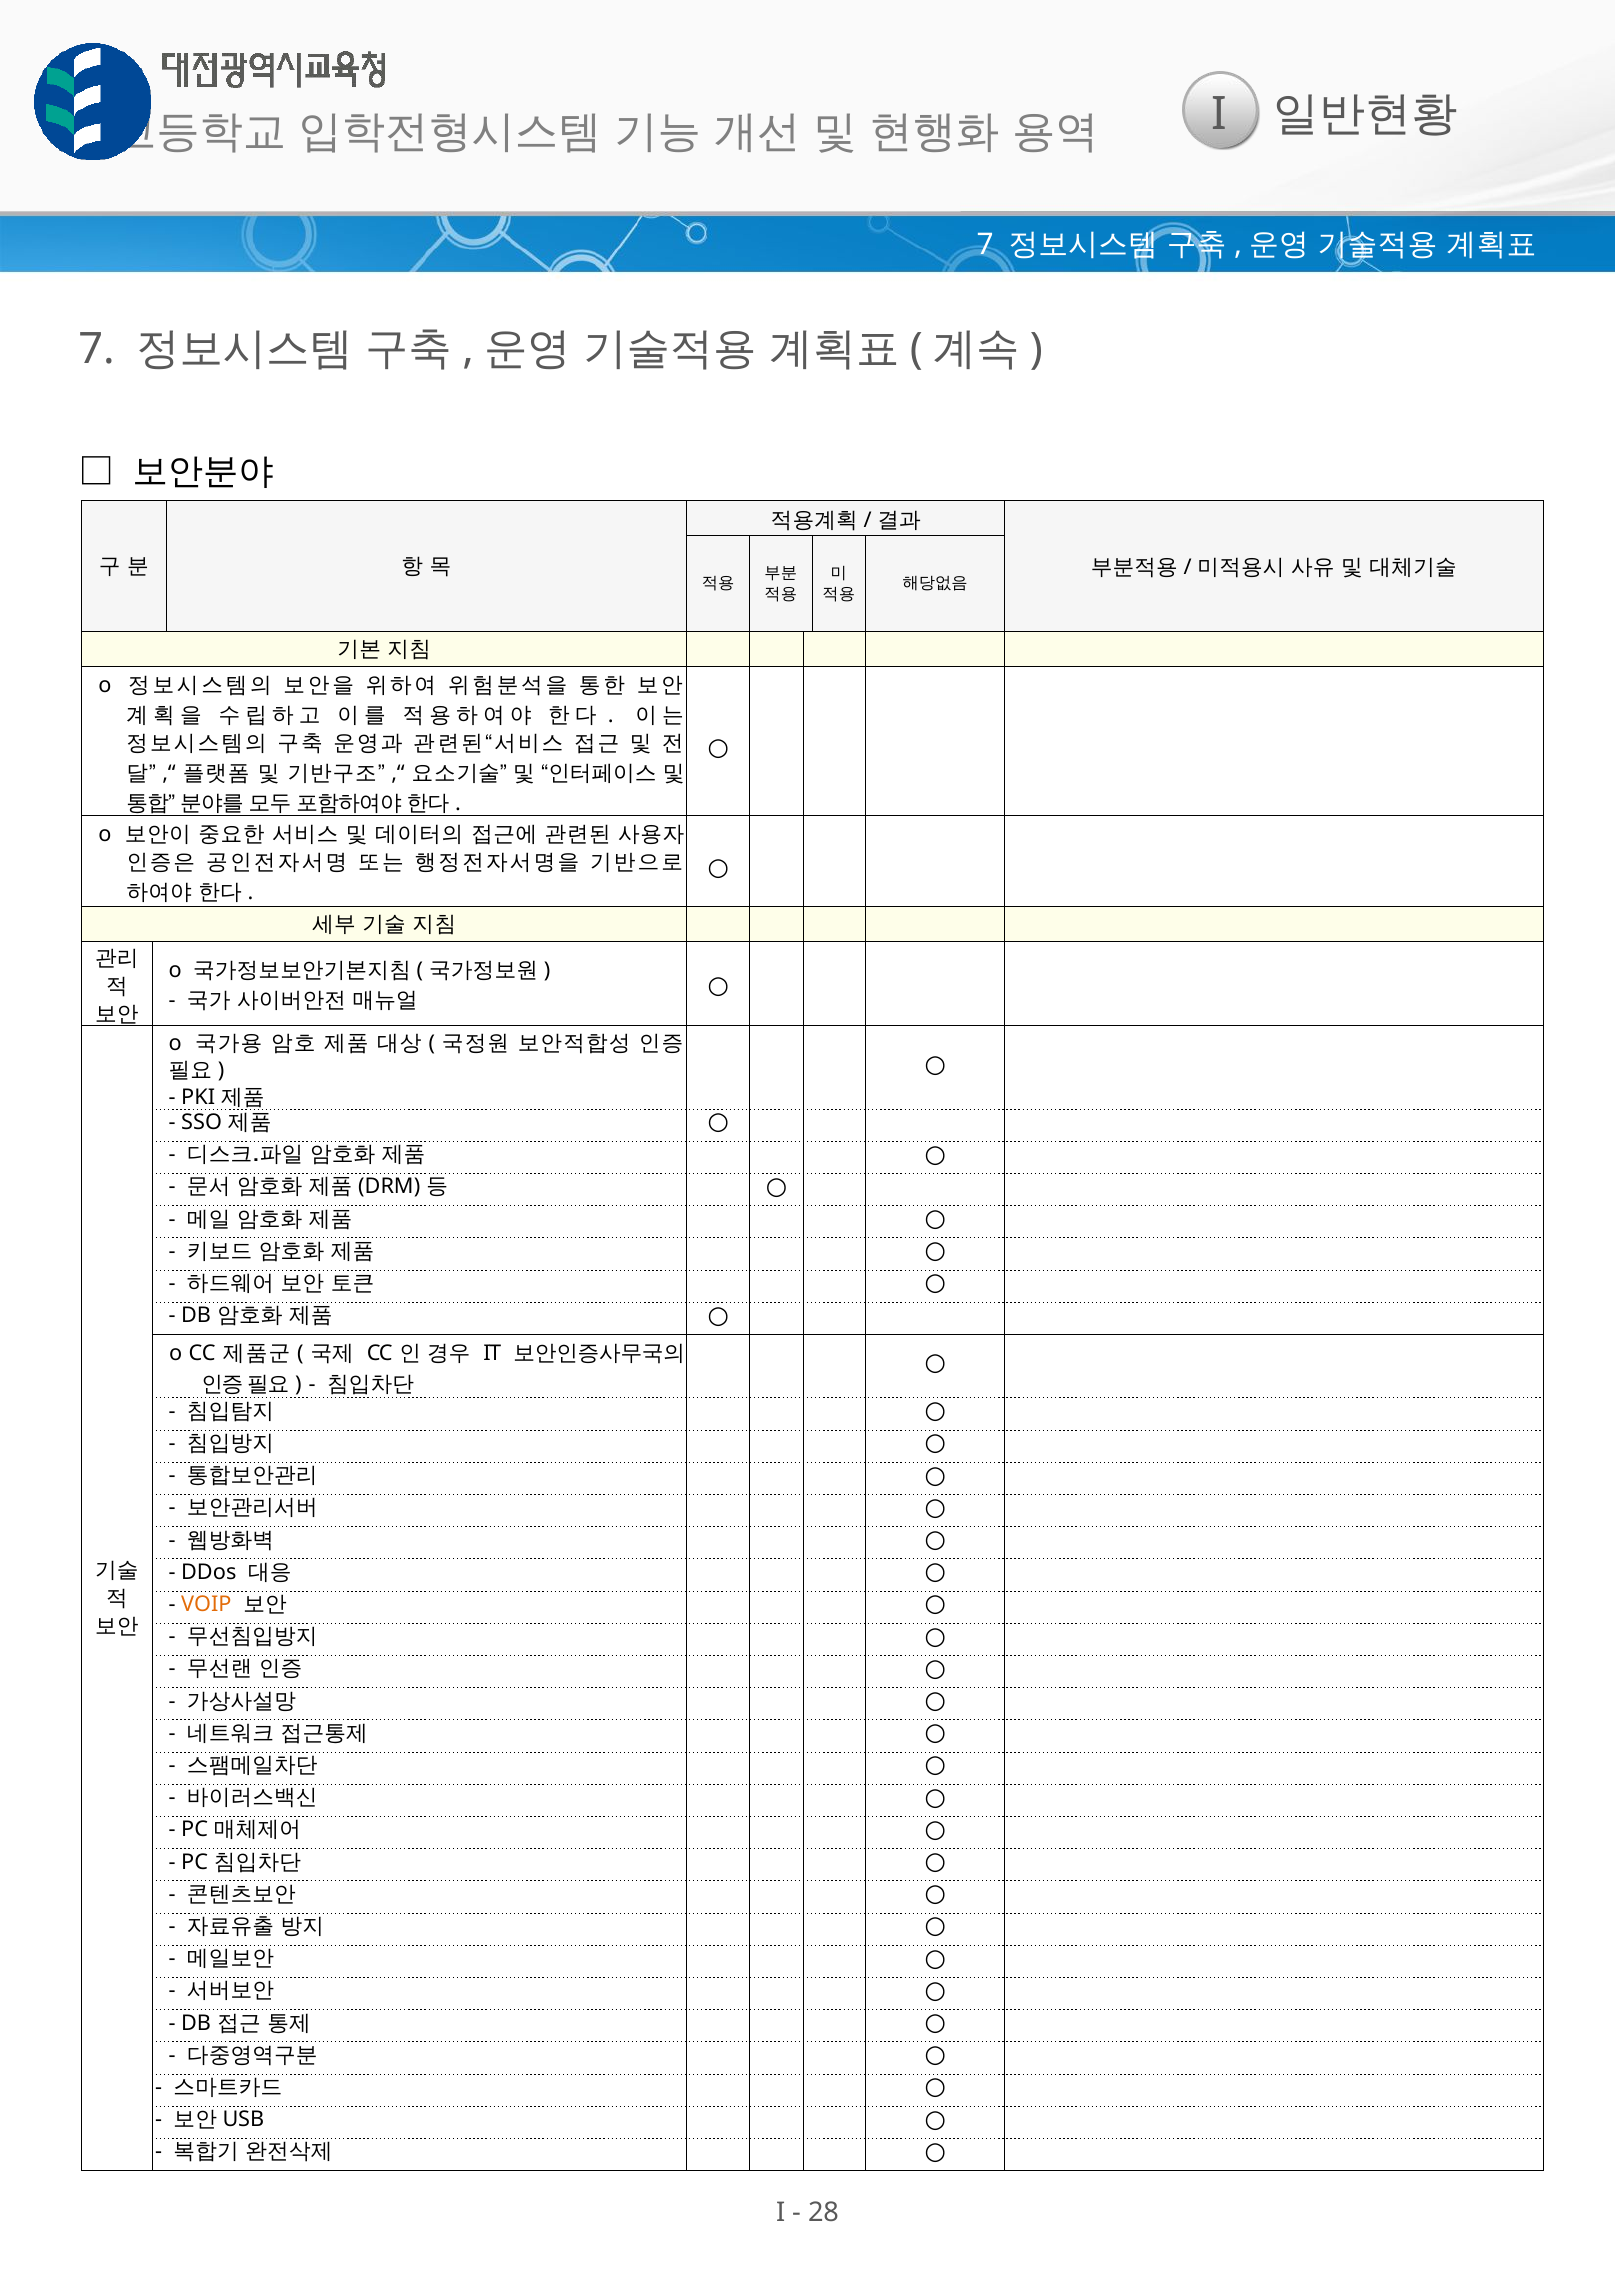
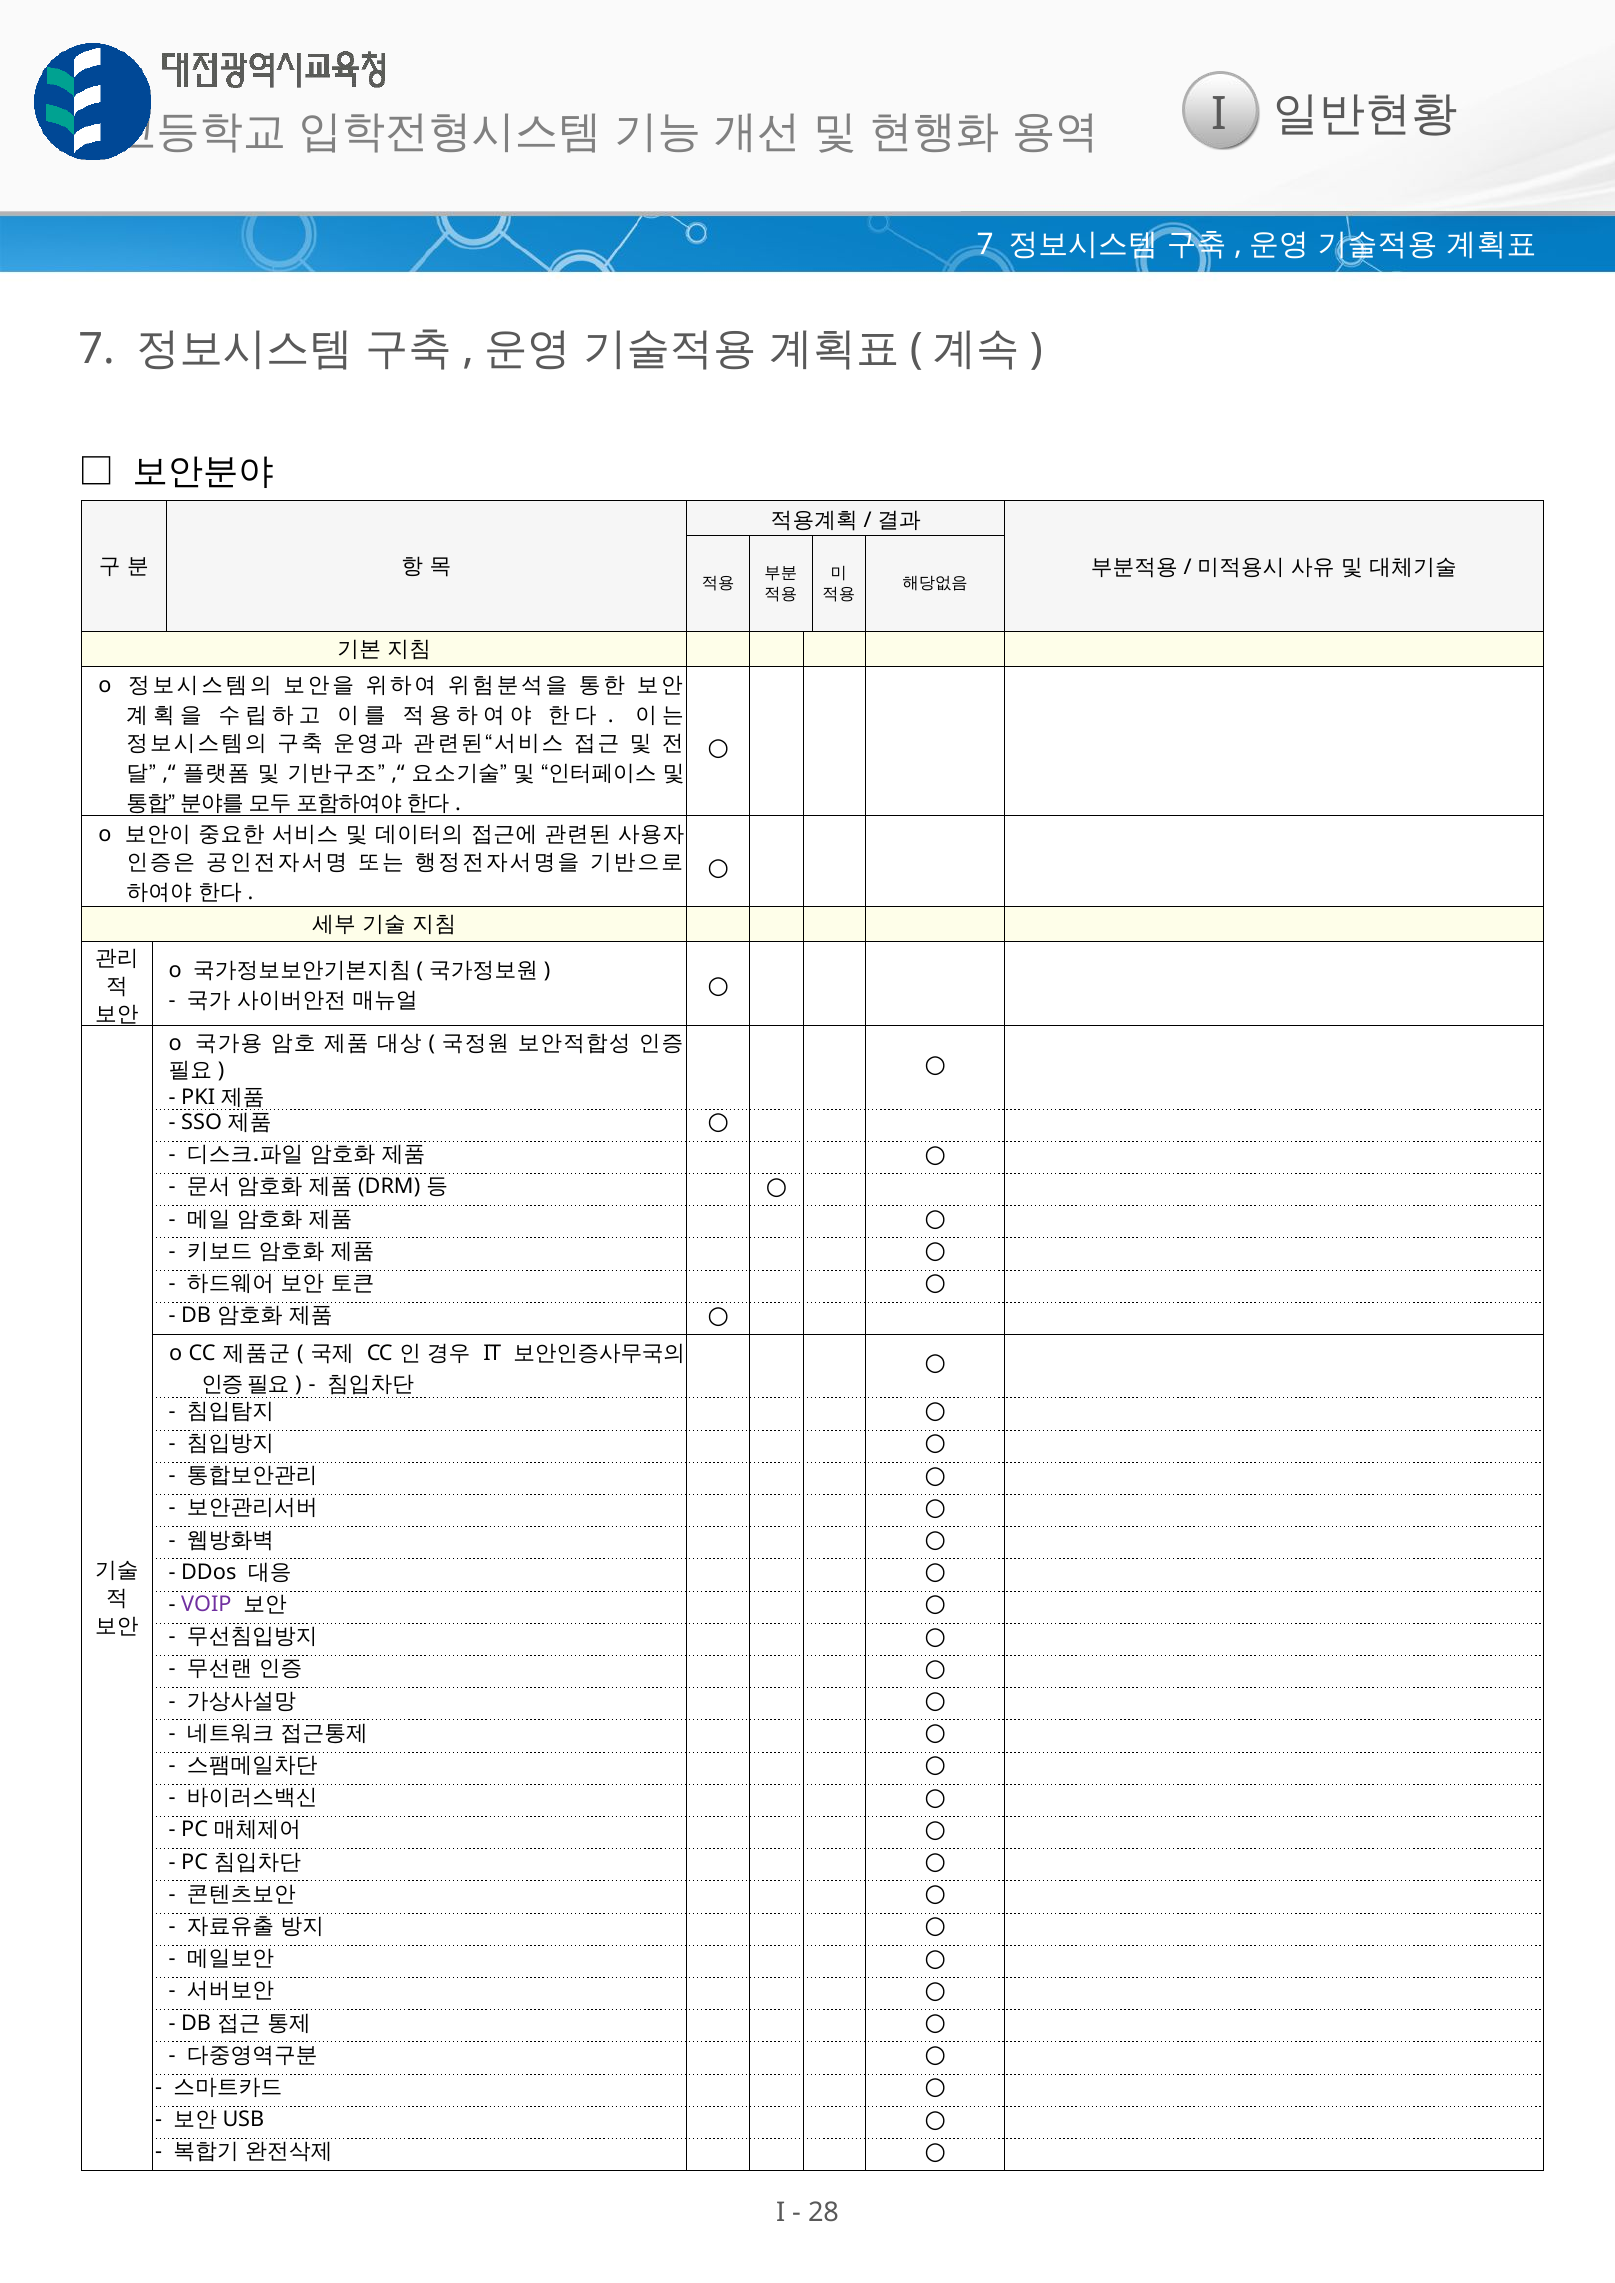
VOIP colour: orange -> purple
